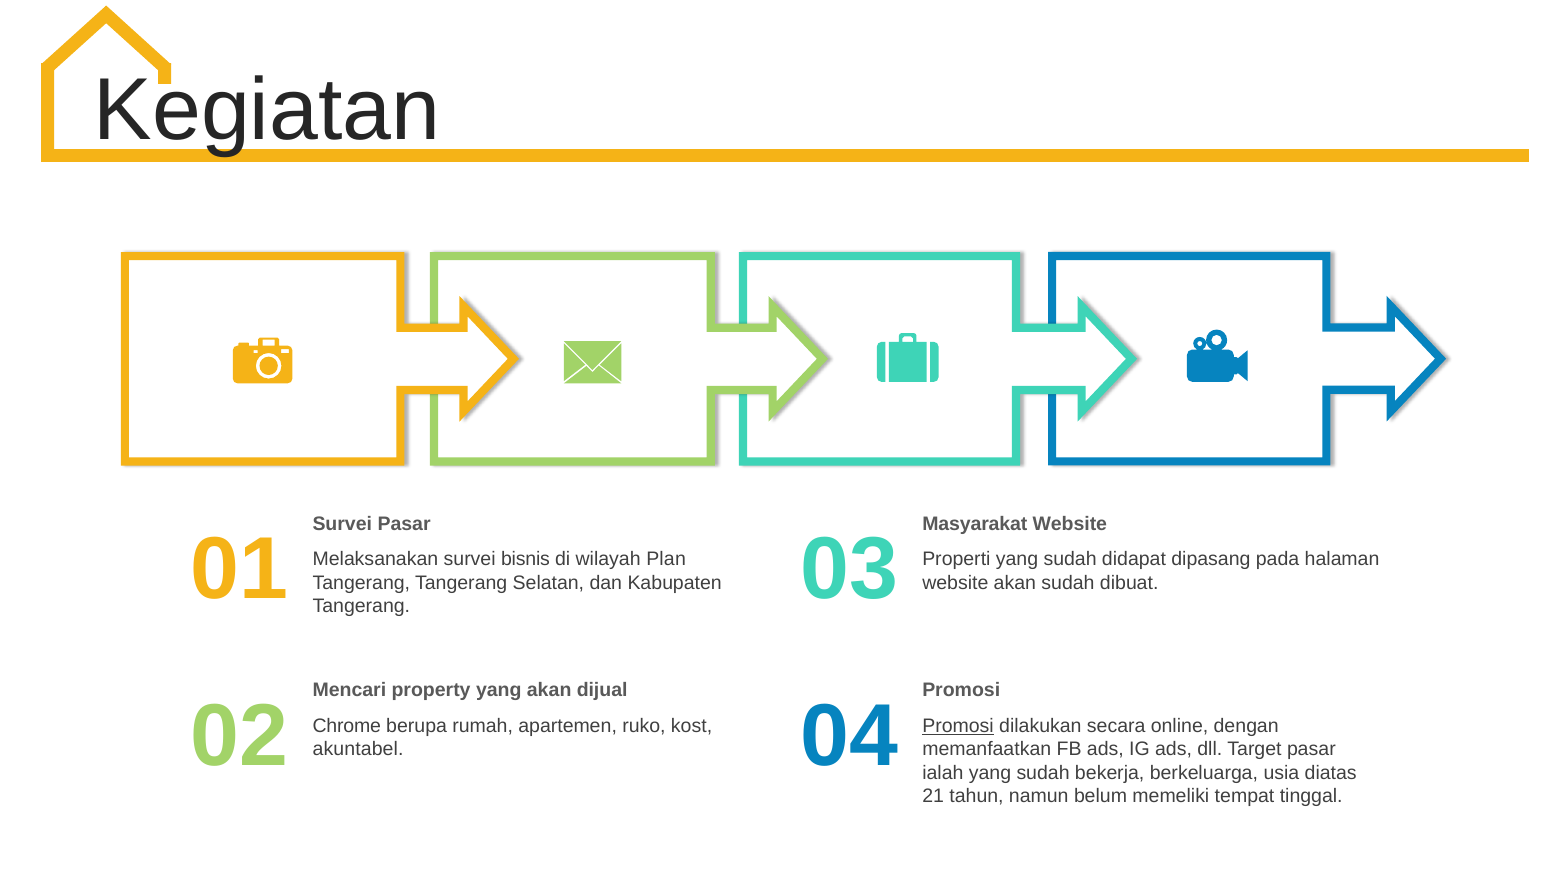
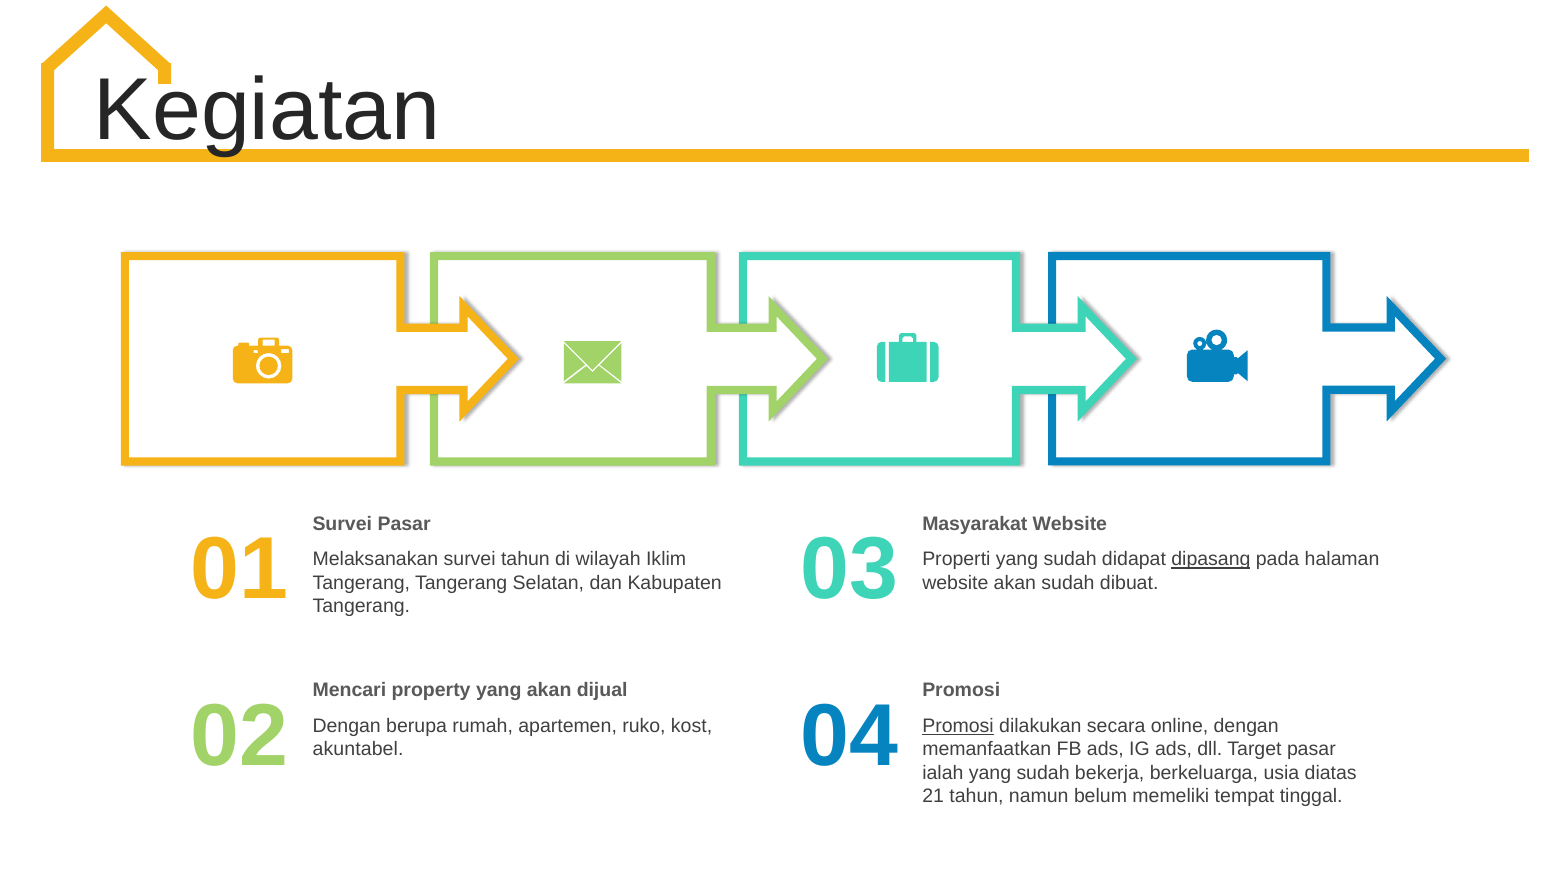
survei bisnis: bisnis -> tahun
Plan: Plan -> Iklim
dipasang underline: none -> present
Chrome at (347, 726): Chrome -> Dengan
